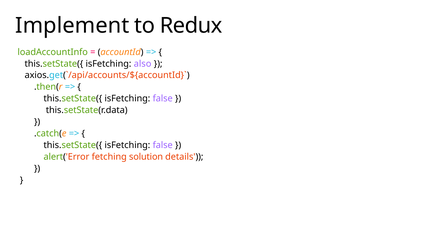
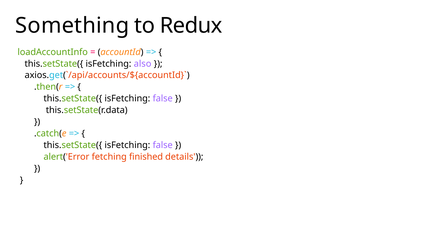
Implement: Implement -> Something
solution: solution -> finished
